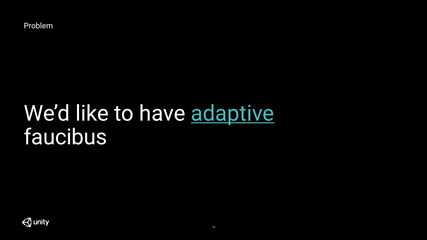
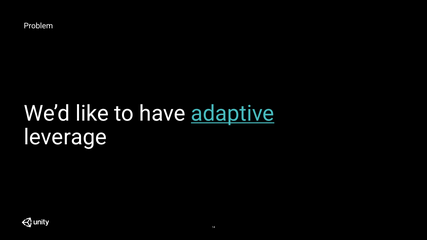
faucibus: faucibus -> leverage
